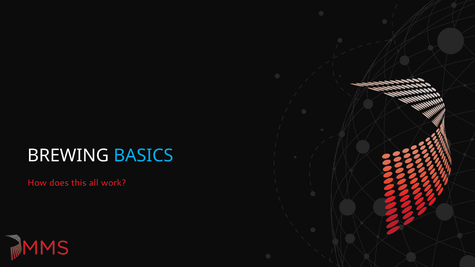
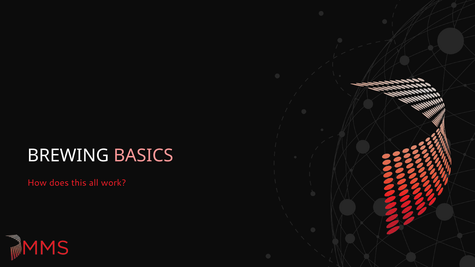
BASICS colour: light blue -> pink
